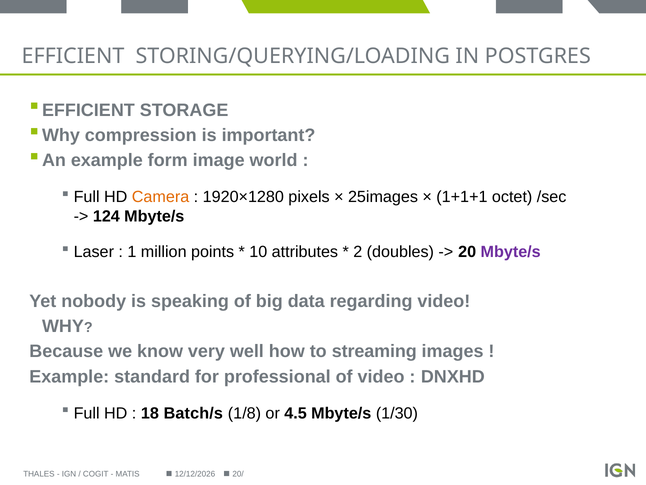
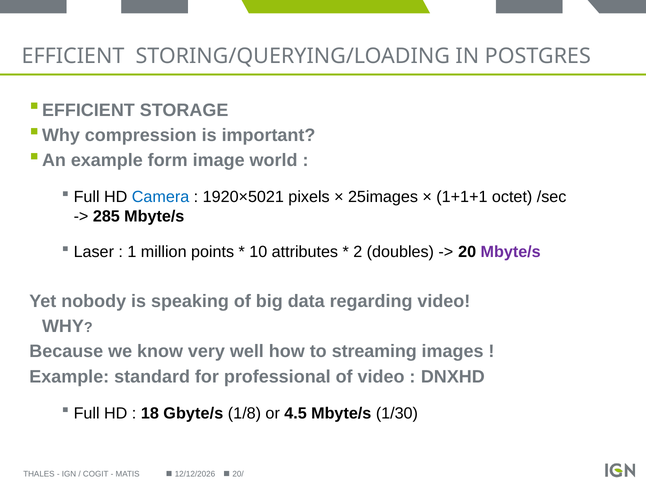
Camera colour: orange -> blue
1920×1280: 1920×1280 -> 1920×5021
124: 124 -> 285
Batch/s: Batch/s -> Gbyte/s
